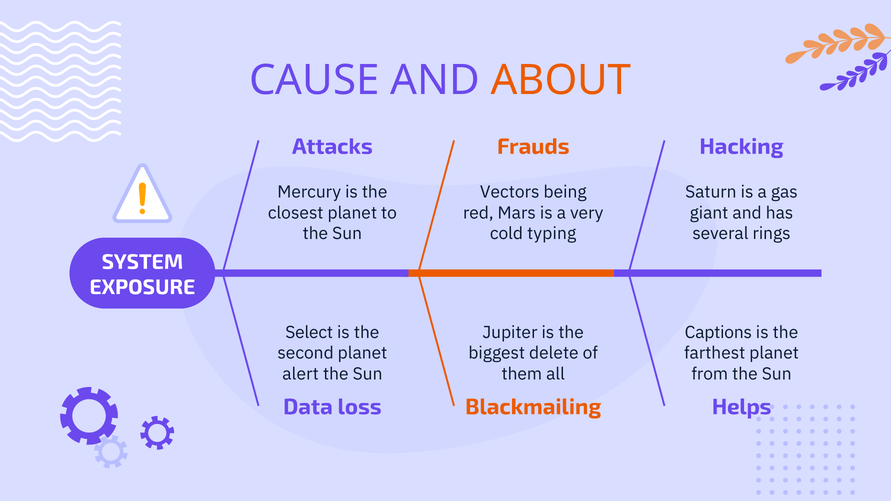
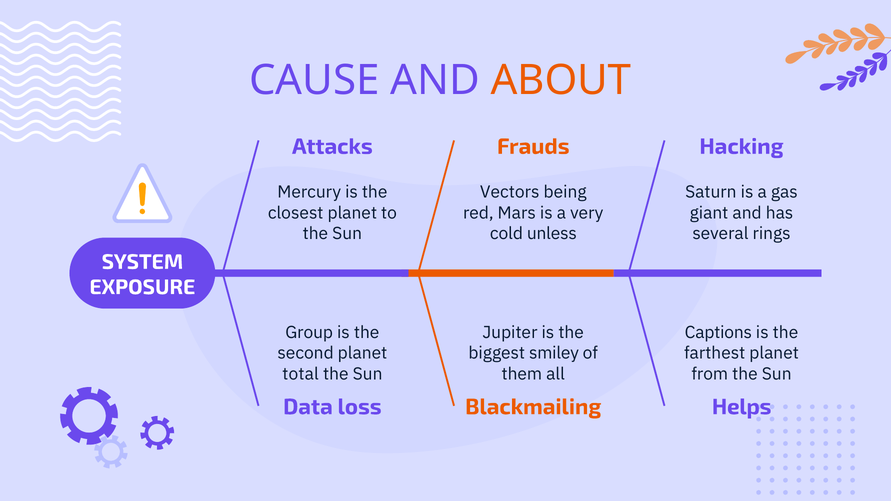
typing: typing -> unless
Select: Select -> Group
delete: delete -> smiley
alert: alert -> total
